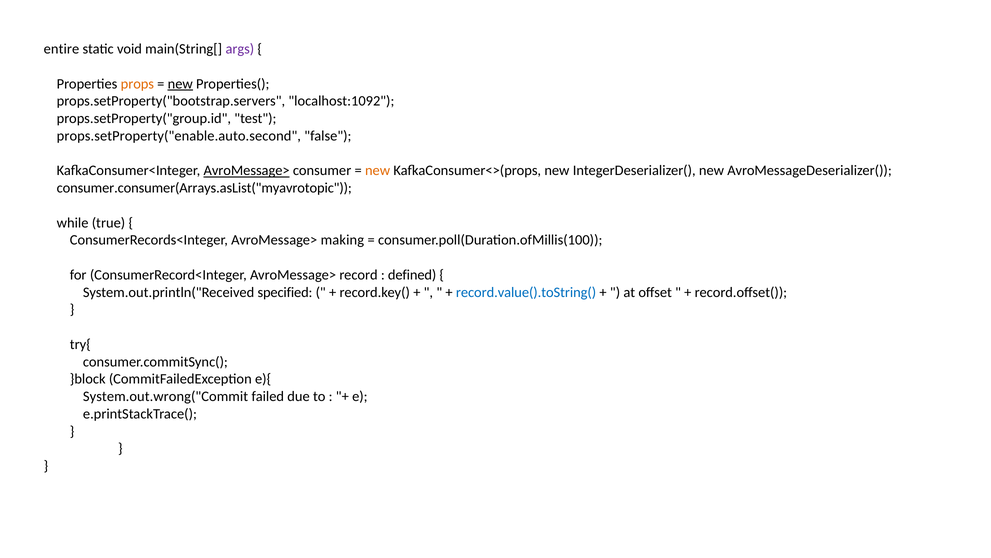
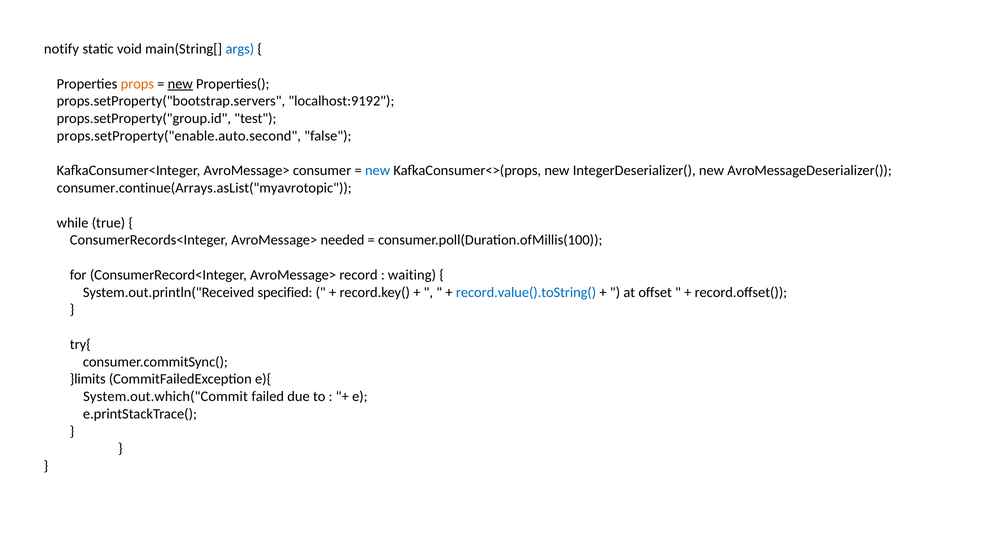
entire: entire -> notify
args colour: purple -> blue
localhost:1092: localhost:1092 -> localhost:9192
AvroMessage> at (247, 171) underline: present -> none
new at (378, 171) colour: orange -> blue
consumer.consumer(Arrays.asList("myavrotopic: consumer.consumer(Arrays.asList("myavrotopic -> consumer.continue(Arrays.asList("myavrotopic
making: making -> needed
defined: defined -> waiting
}block: }block -> }limits
System.out.wrong("Commit: System.out.wrong("Commit -> System.out.which("Commit
